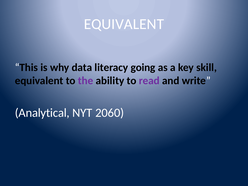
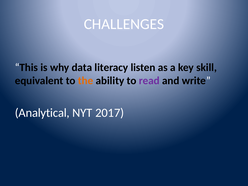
EQUIVALENT at (124, 24): EQUIVALENT -> CHALLENGES
going: going -> listen
the colour: purple -> orange
2060: 2060 -> 2017
